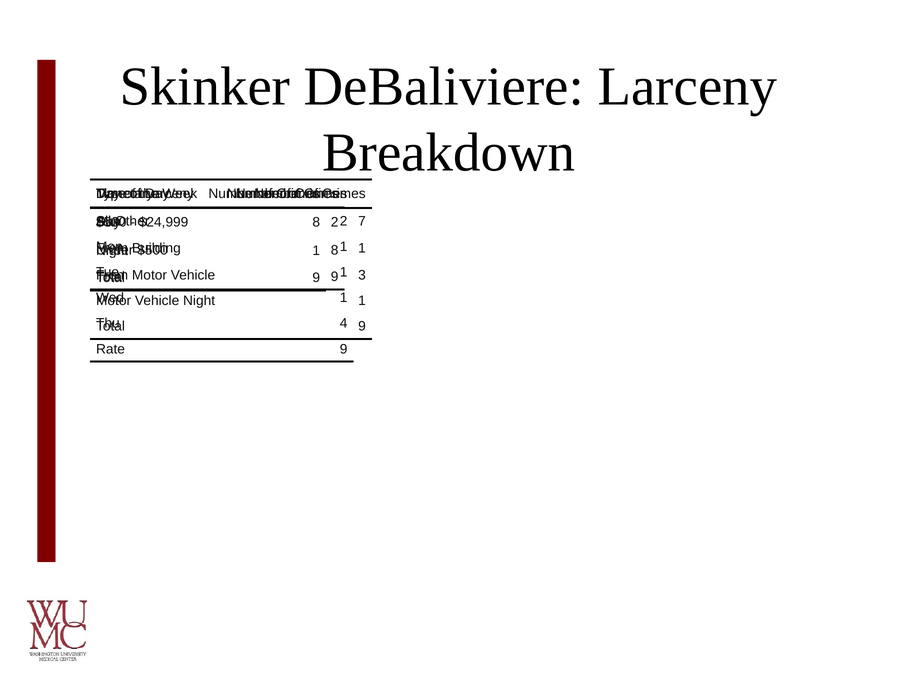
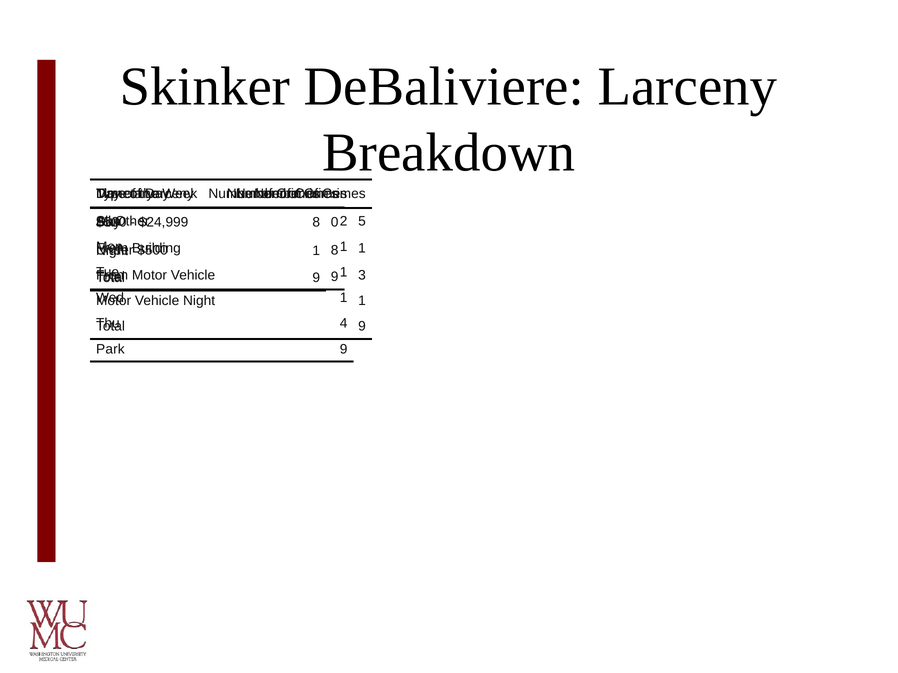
7: 7 -> 5
$24,999 2: 2 -> 0
Rate: Rate -> Park
